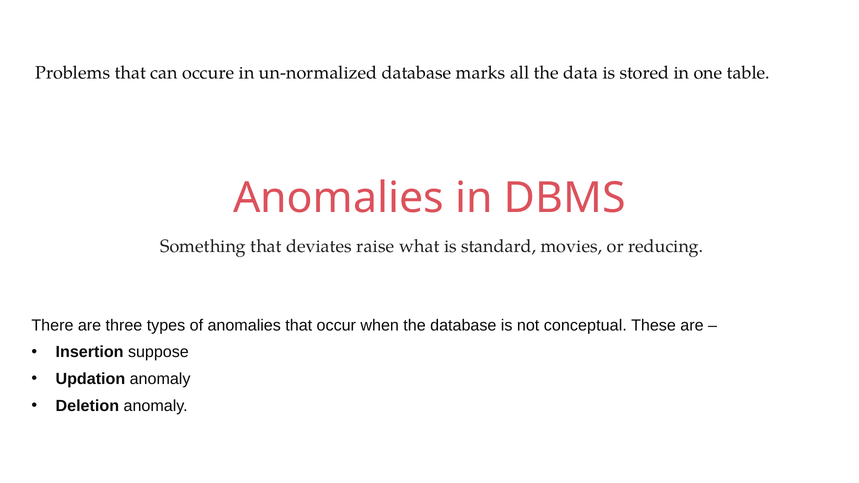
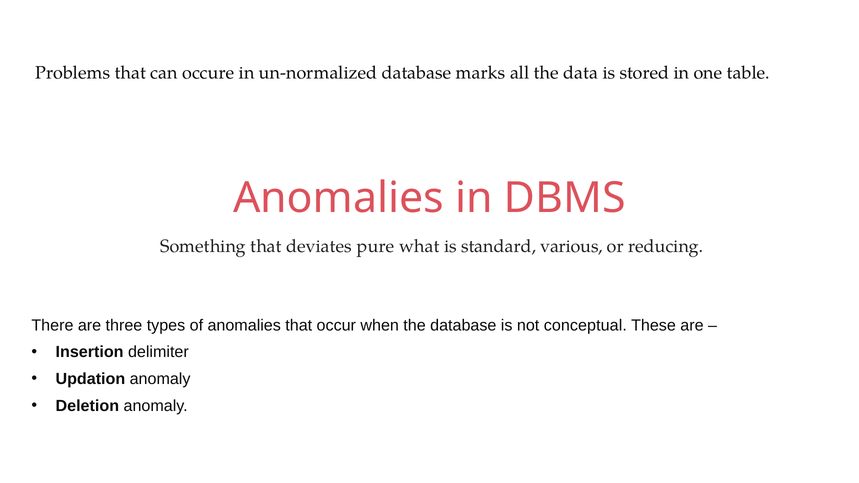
raise: raise -> pure
movies: movies -> various
suppose: suppose -> delimiter
